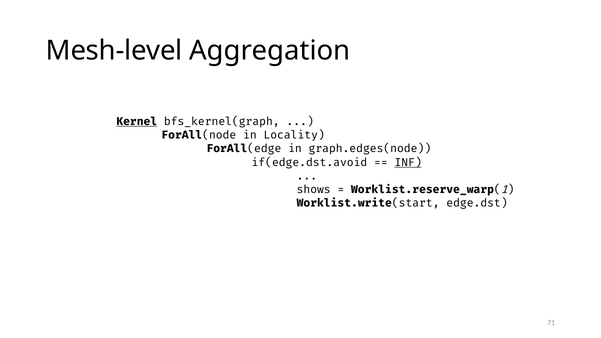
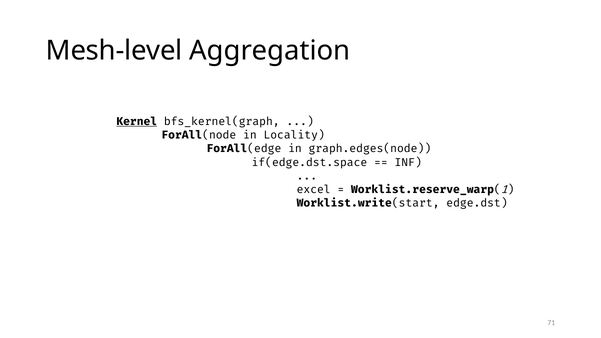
if(edge.dst.avoid: if(edge.dst.avoid -> if(edge.dst.space
INF underline: present -> none
shows: shows -> excel
